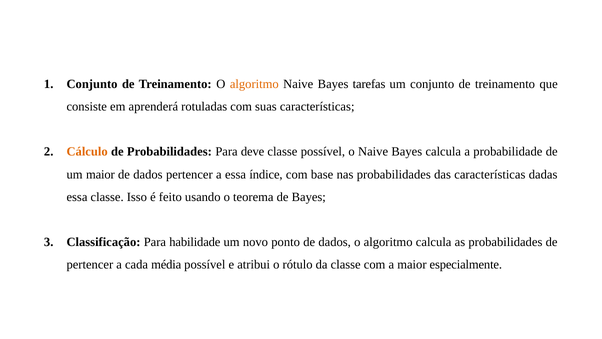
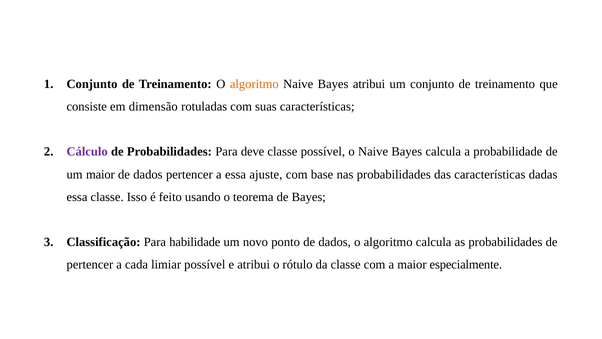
Bayes tarefas: tarefas -> atribui
aprenderá: aprenderá -> dimensão
Cálculo colour: orange -> purple
índice: índice -> ajuste
média: média -> limiar
